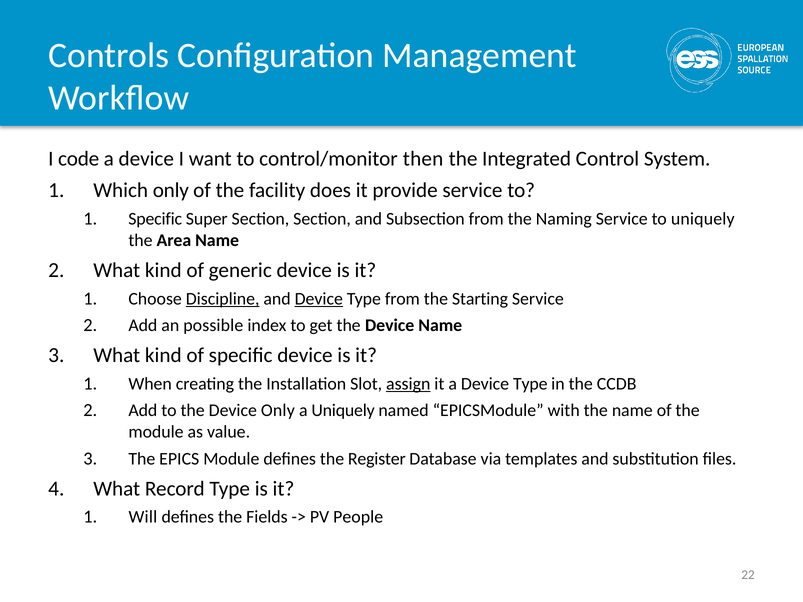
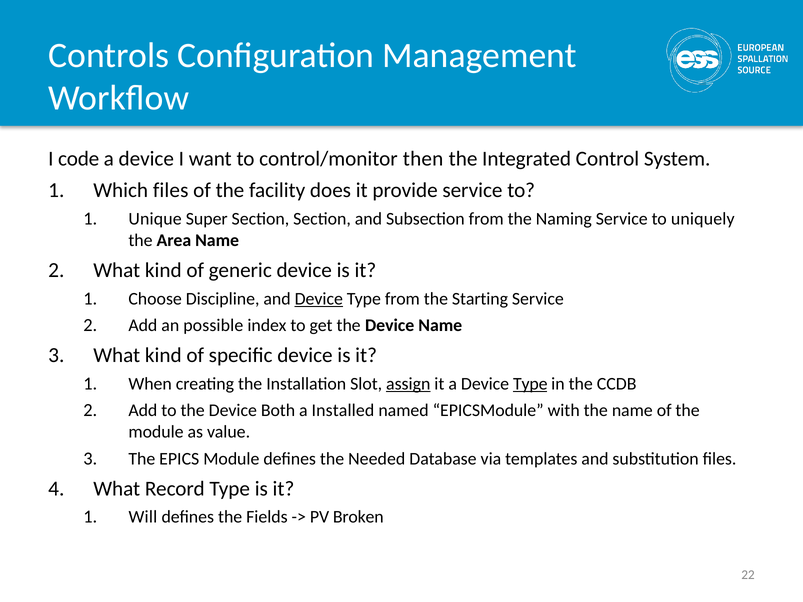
Which only: only -> files
Specific at (155, 219): Specific -> Unique
Discipline underline: present -> none
Type at (530, 384) underline: none -> present
Device Only: Only -> Both
a Uniquely: Uniquely -> Installed
Register: Register -> Needed
People: People -> Broken
